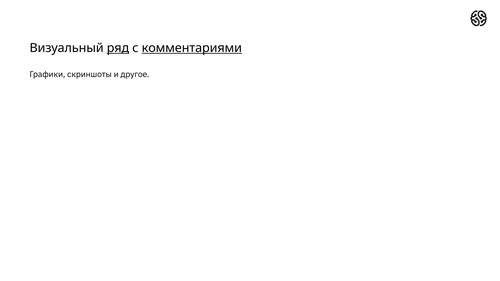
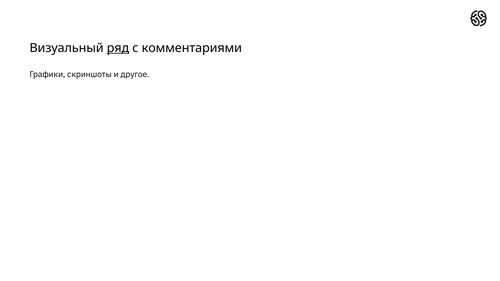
комментариями underline: present -> none
